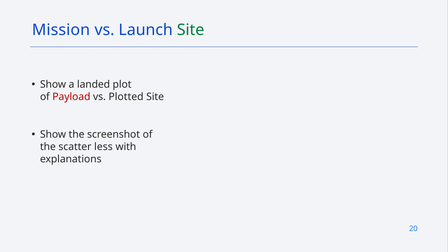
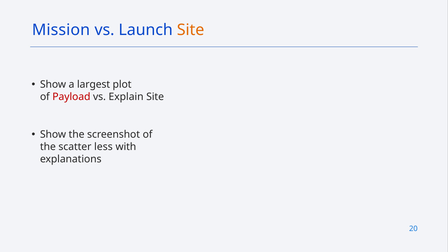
Site at (191, 30) colour: green -> orange
landed: landed -> largest
Plotted: Plotted -> Explain
